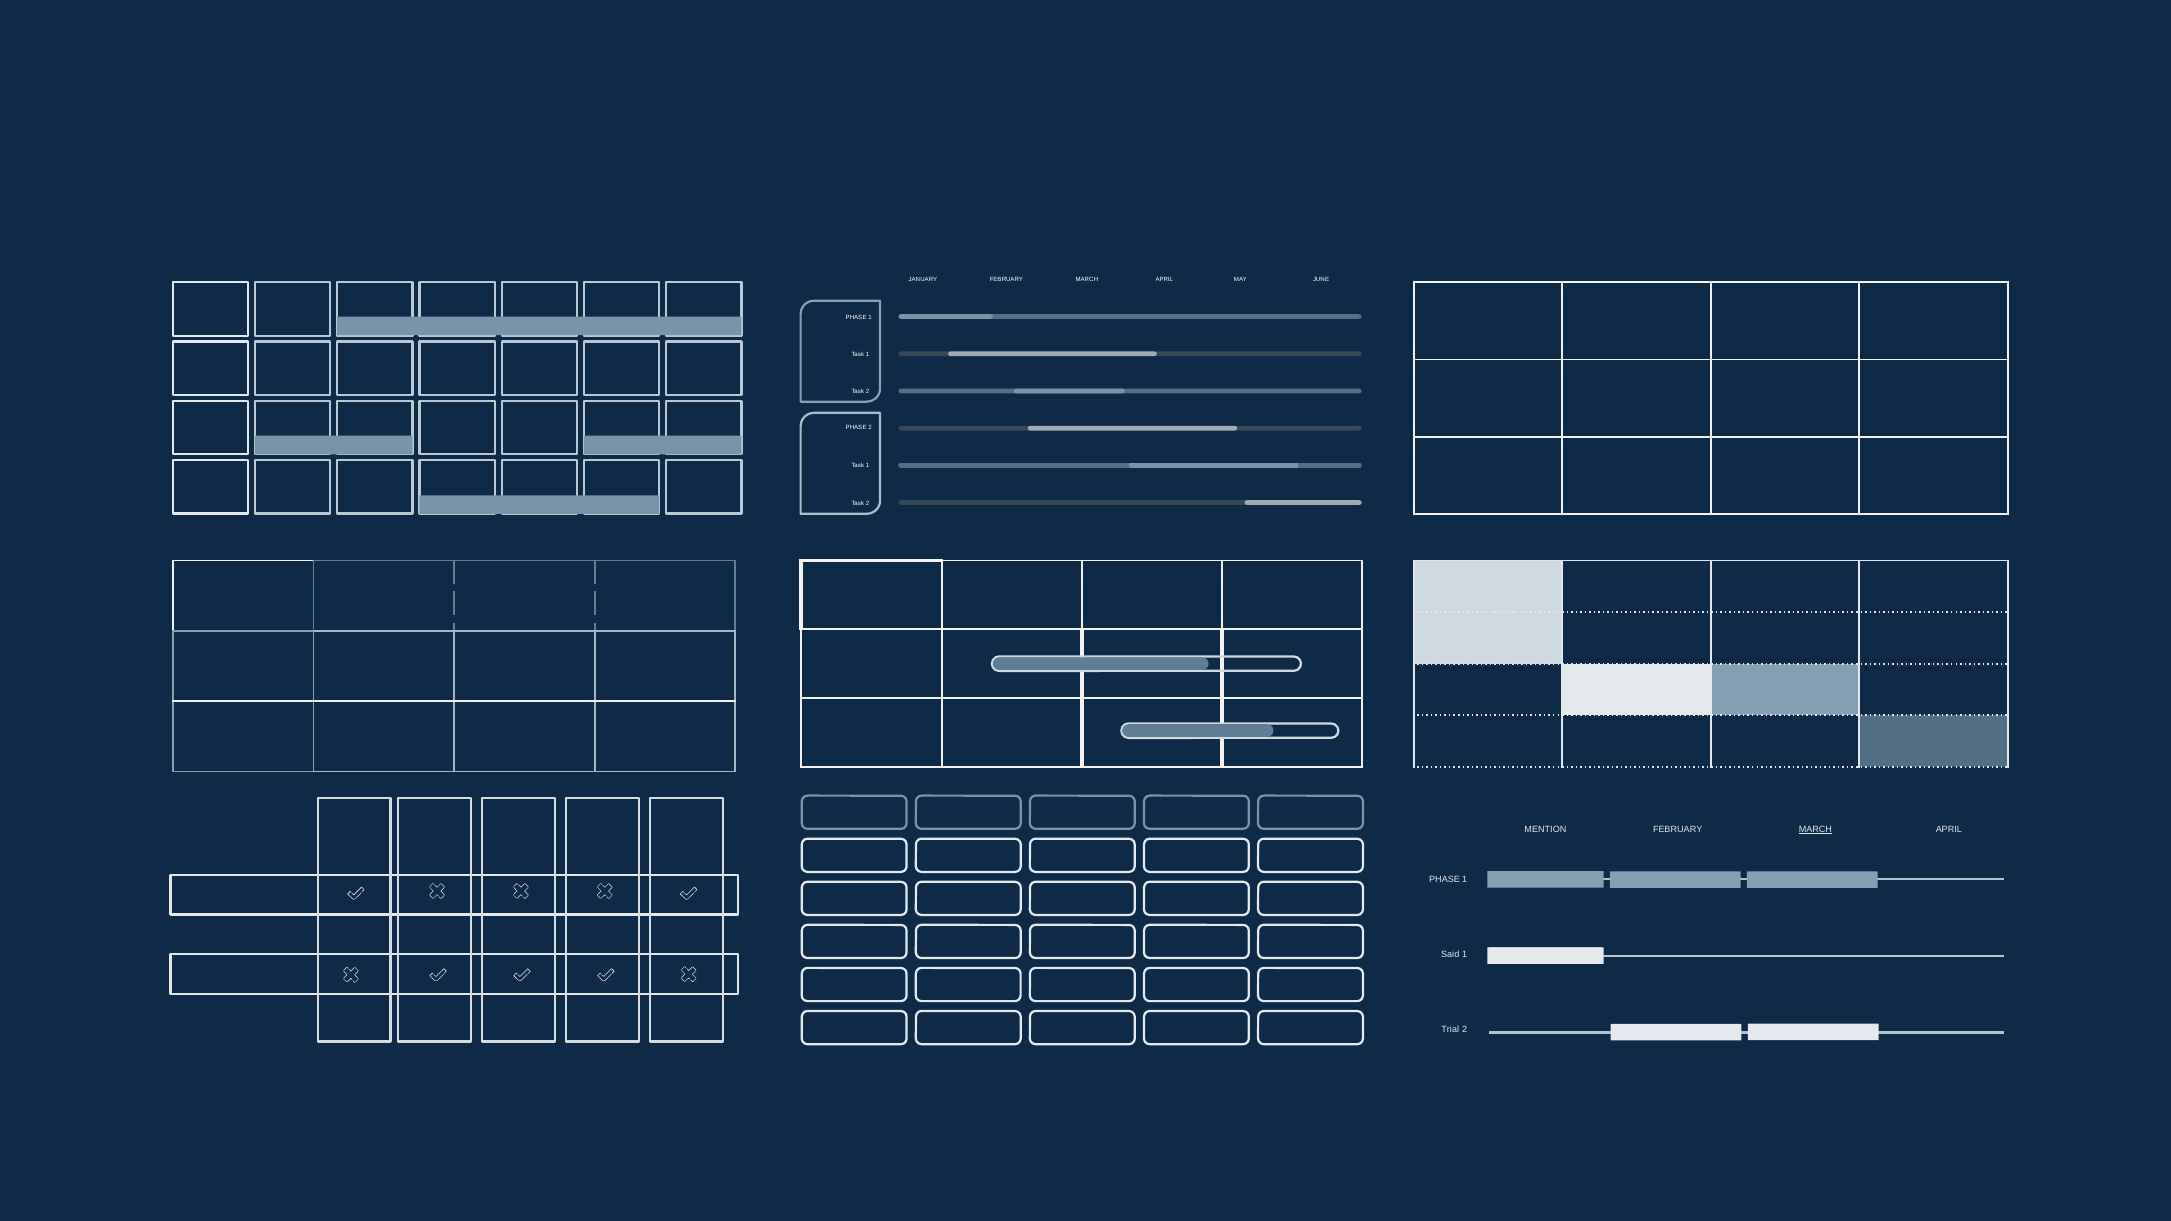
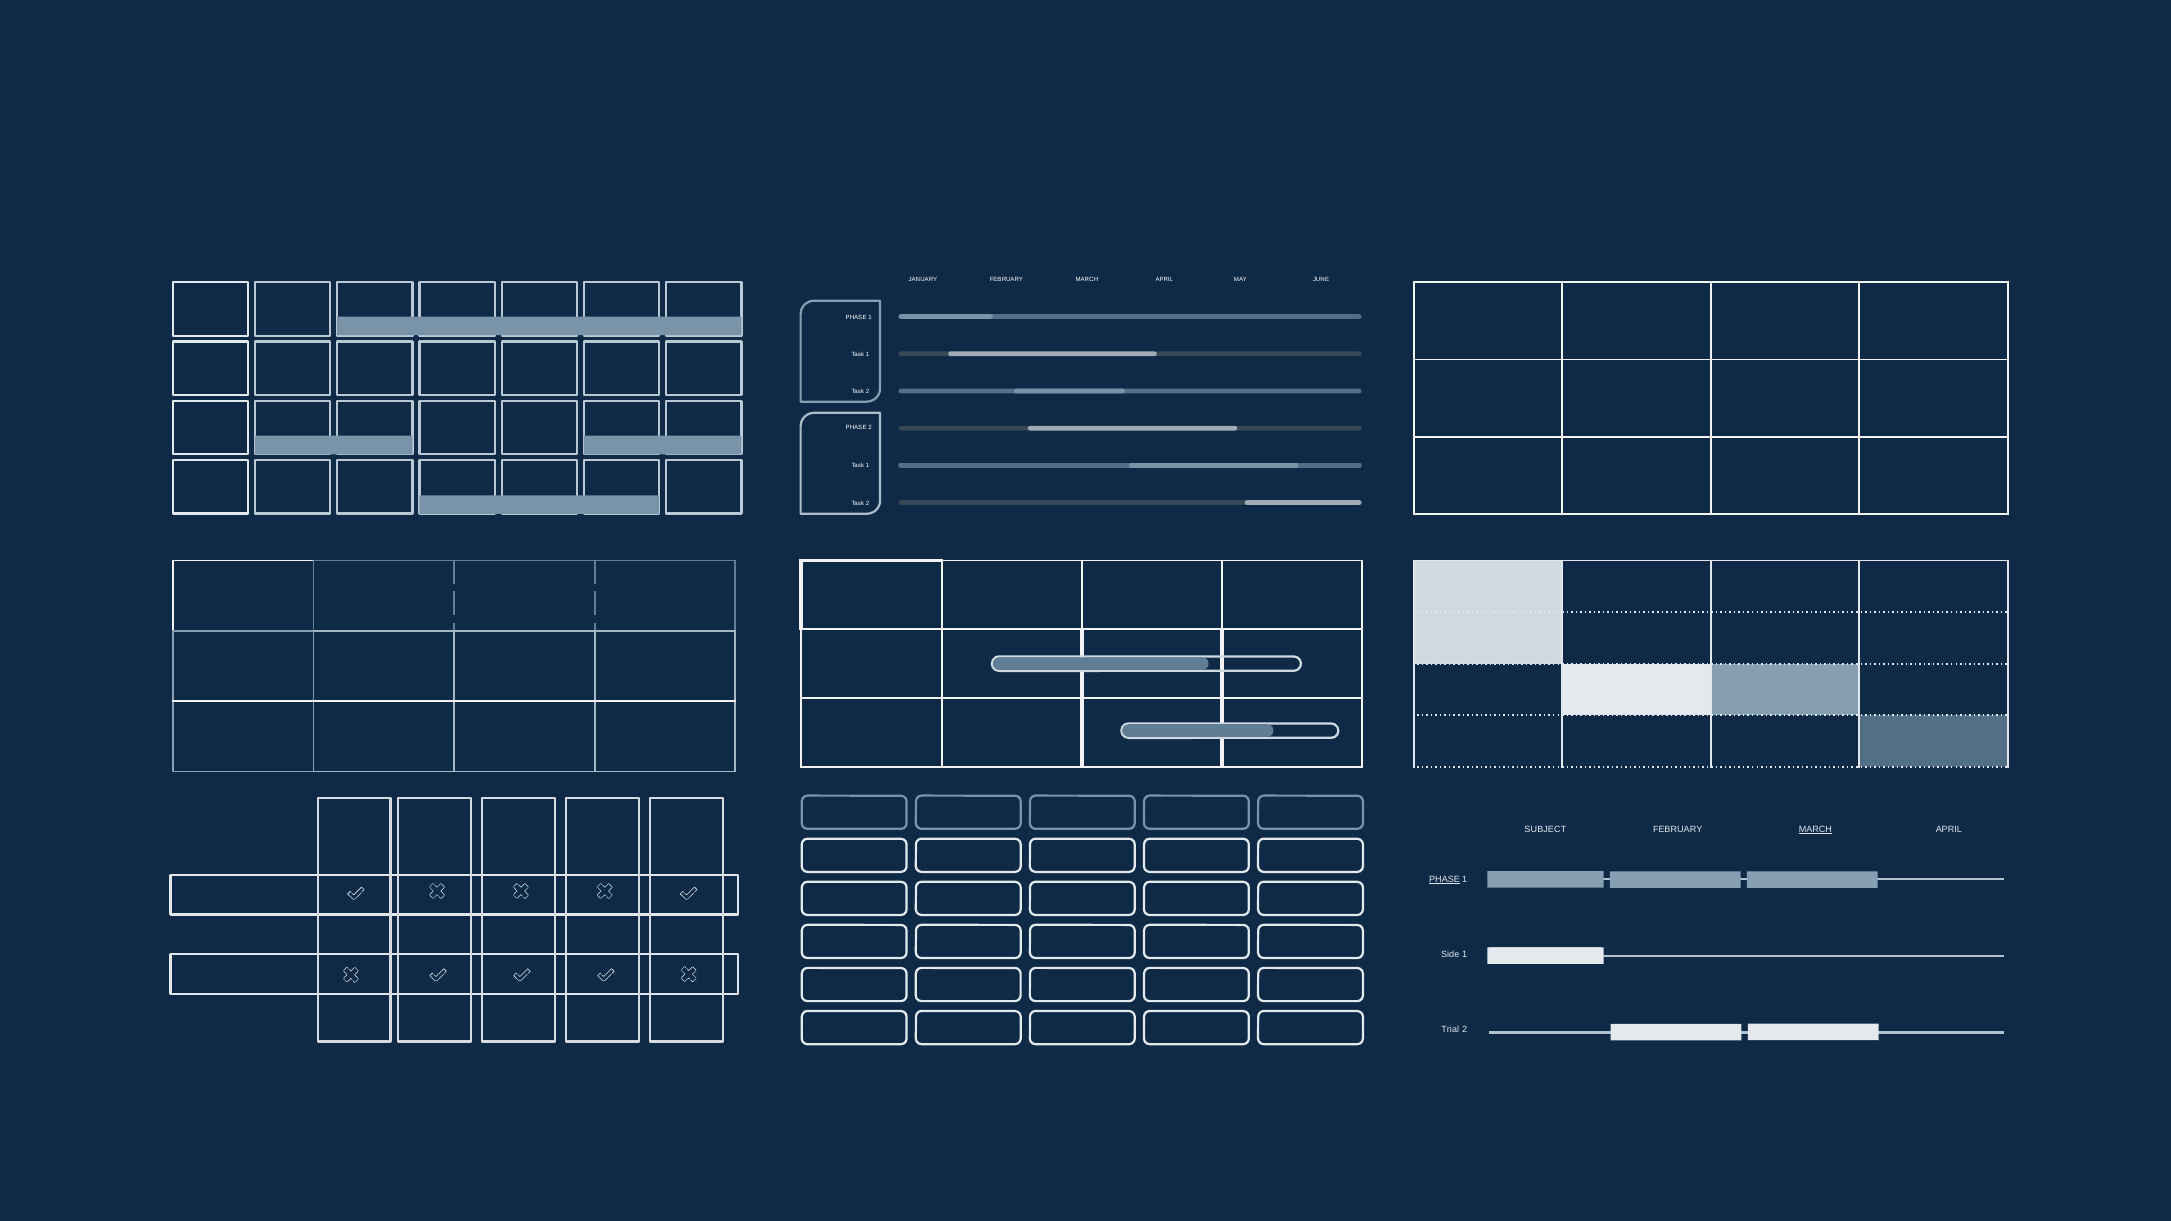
MENTION: MENTION -> SUBJECT
PHASE at (1445, 880) underline: none -> present
Said: Said -> Side
